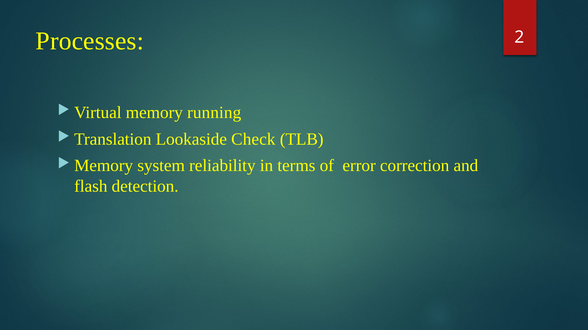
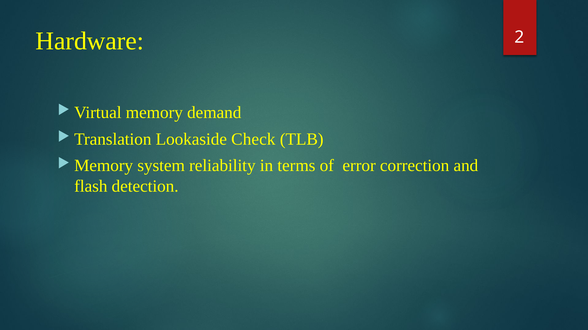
Processes: Processes -> Hardware
running: running -> demand
